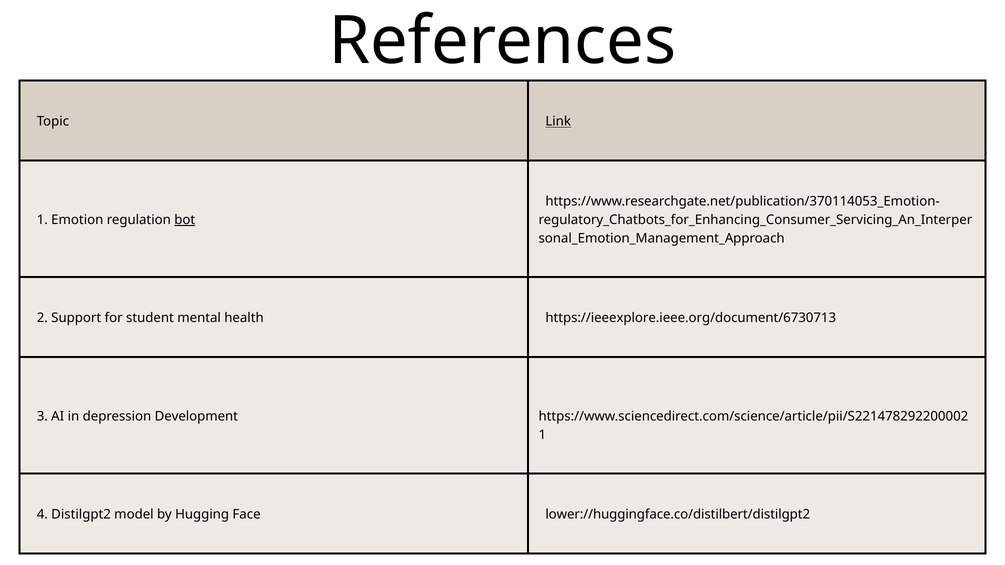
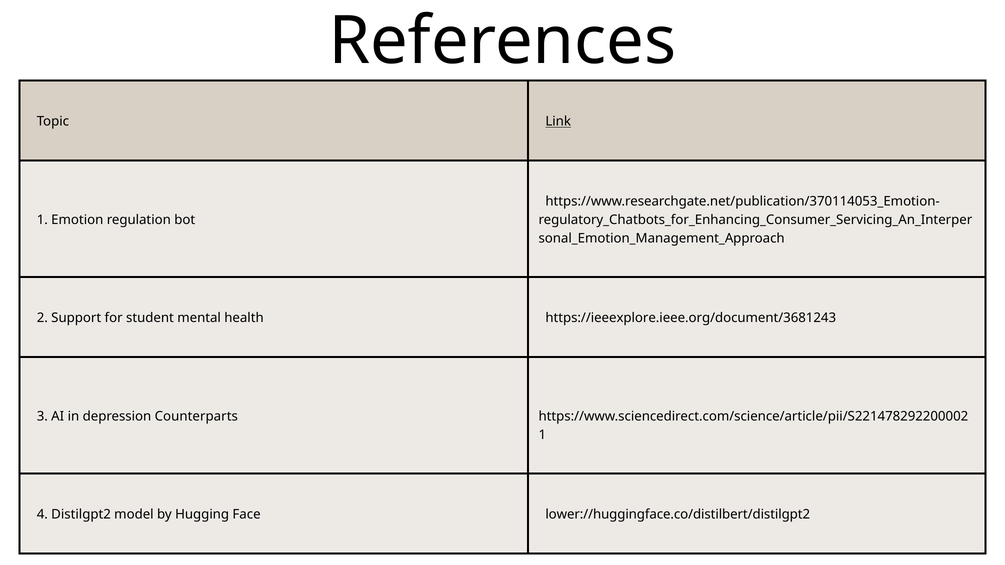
bot underline: present -> none
https://ieeexplore.ieee.org/document/6730713: https://ieeexplore.ieee.org/document/6730713 -> https://ieeexplore.ieee.org/document/3681243
Development: Development -> Counterparts
